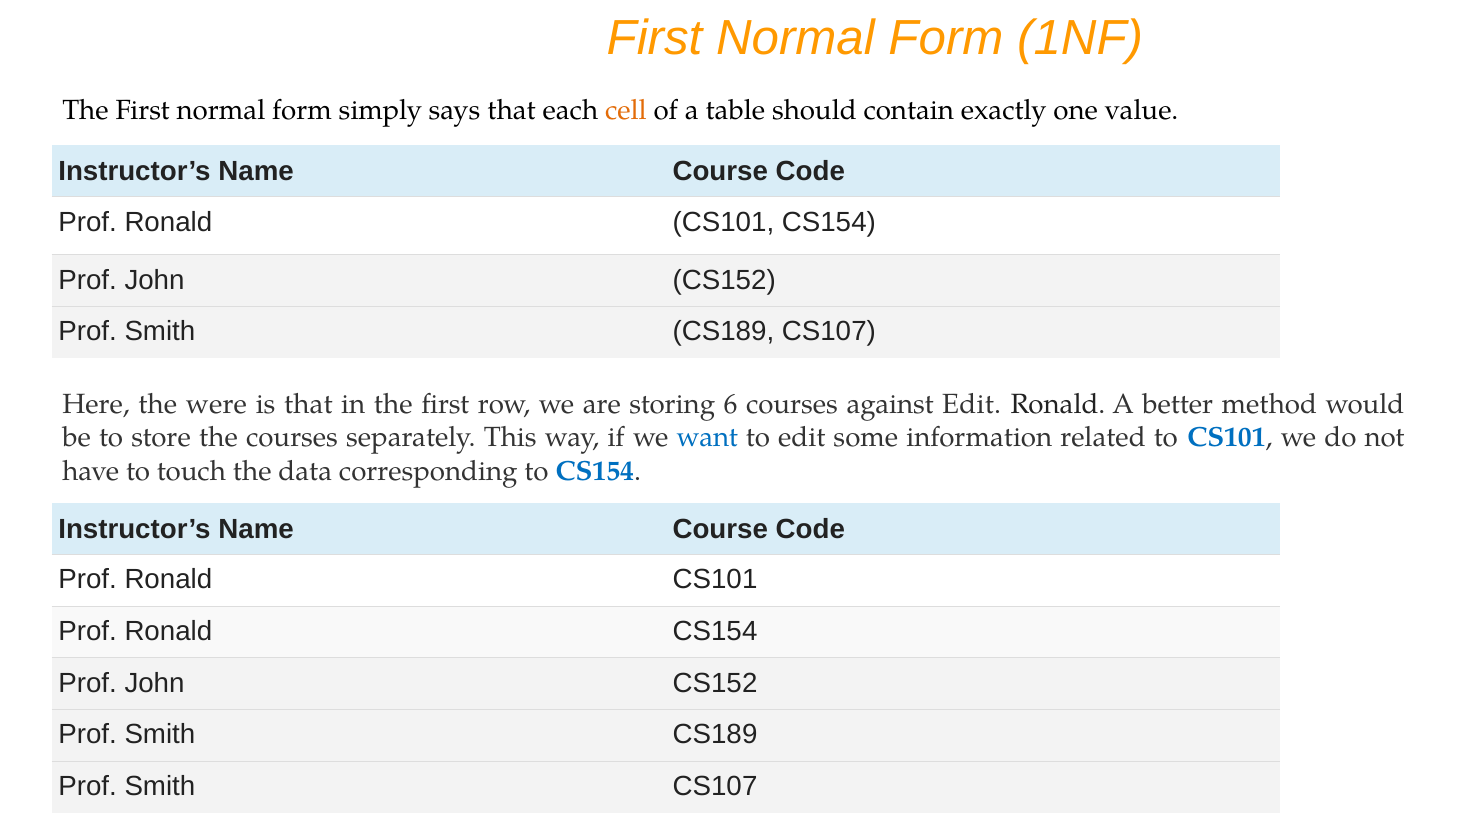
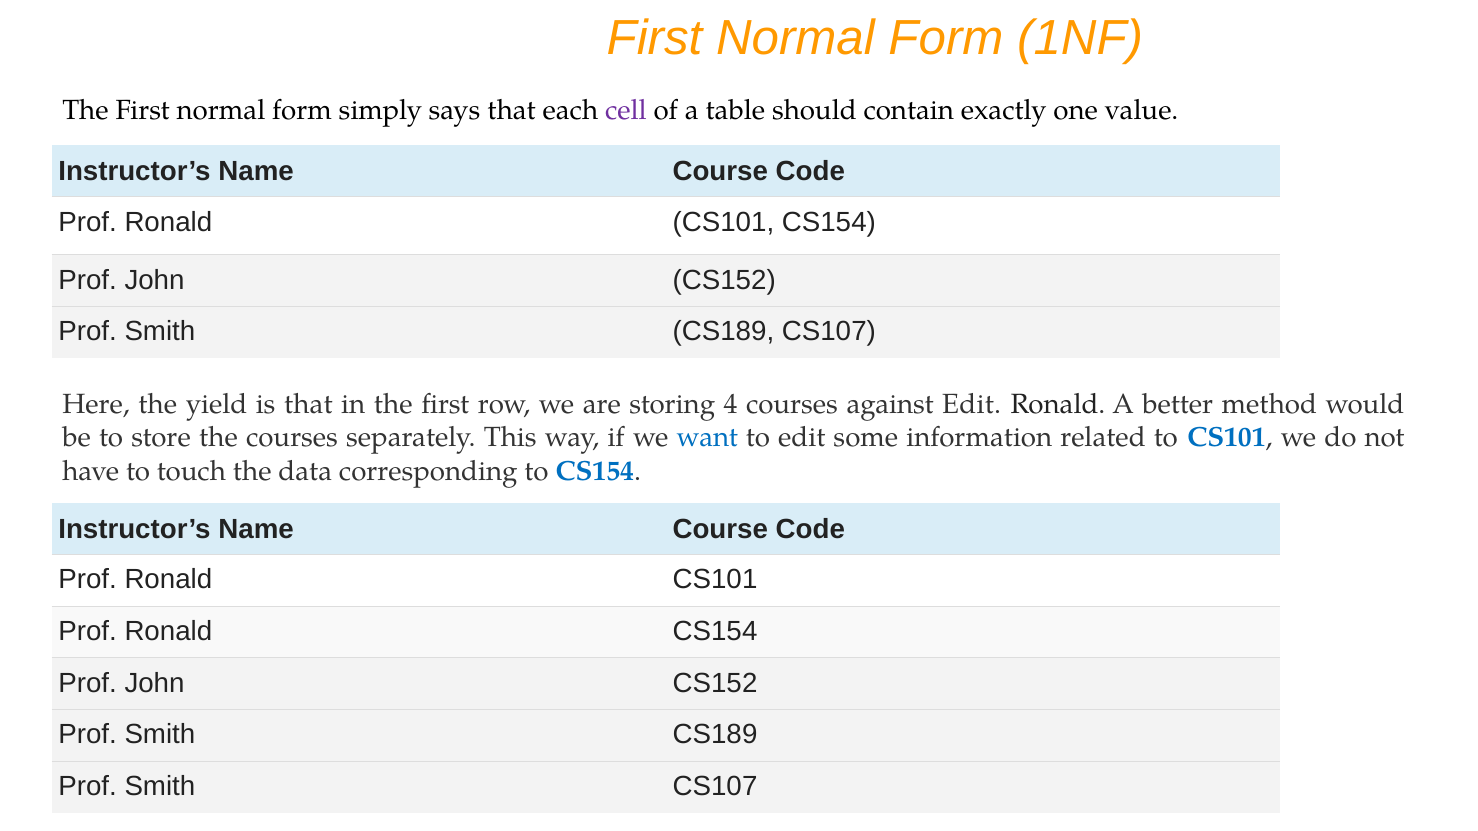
cell colour: orange -> purple
were: were -> yield
6: 6 -> 4
